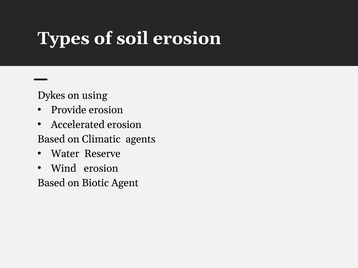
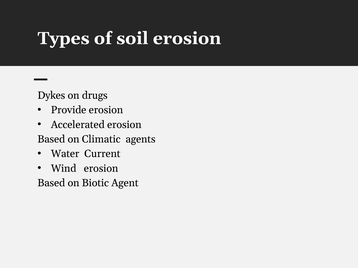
using: using -> drugs
Reserve: Reserve -> Current
